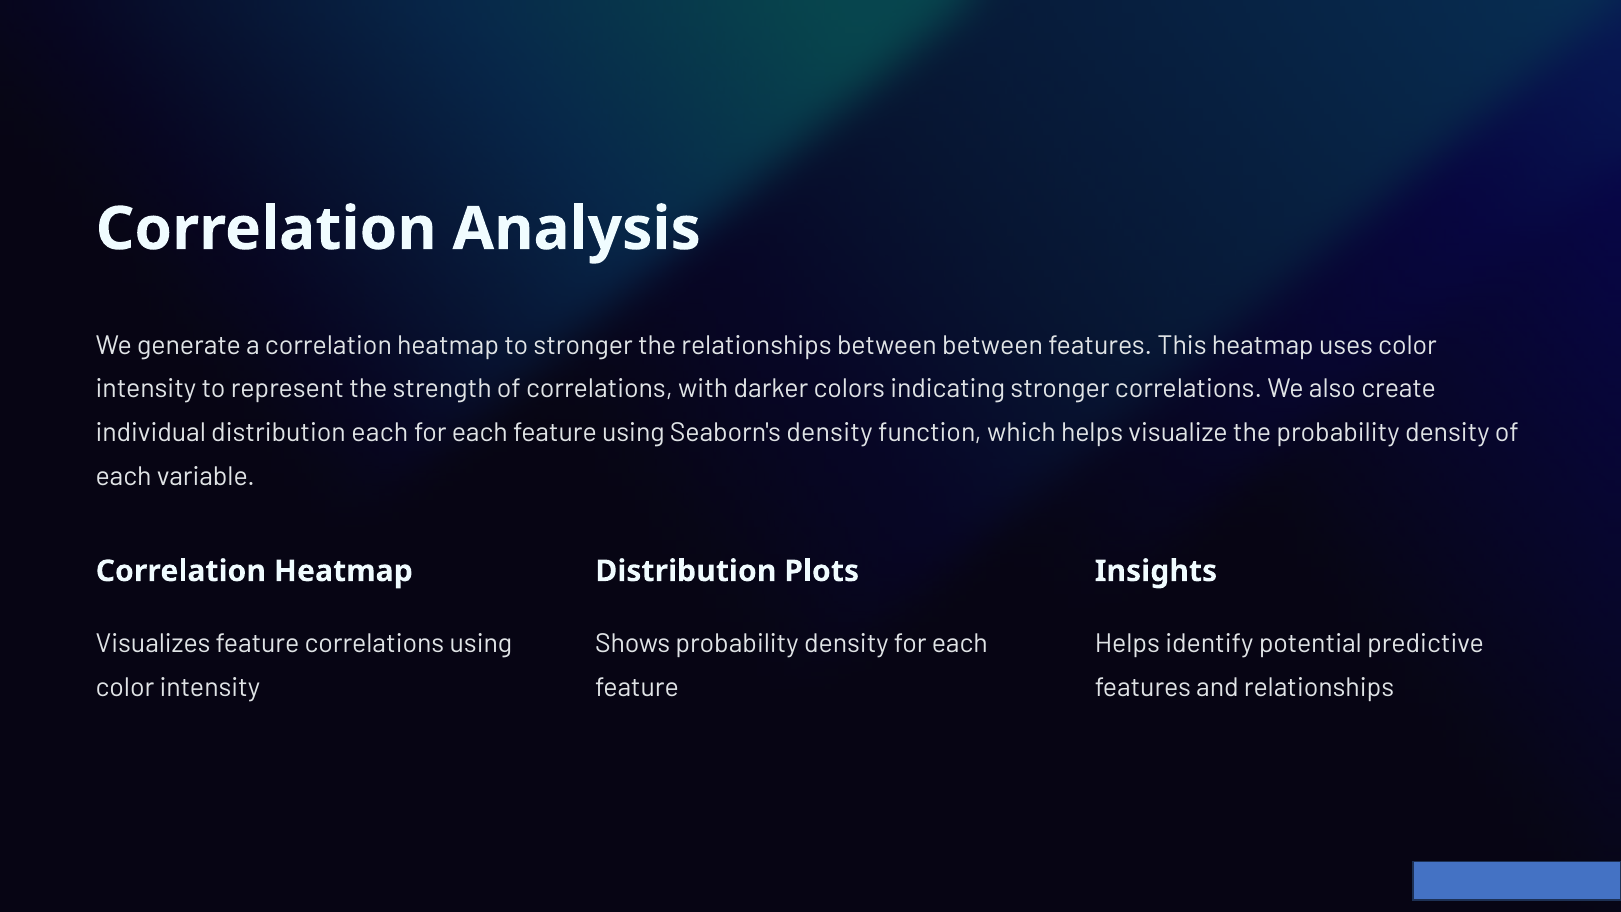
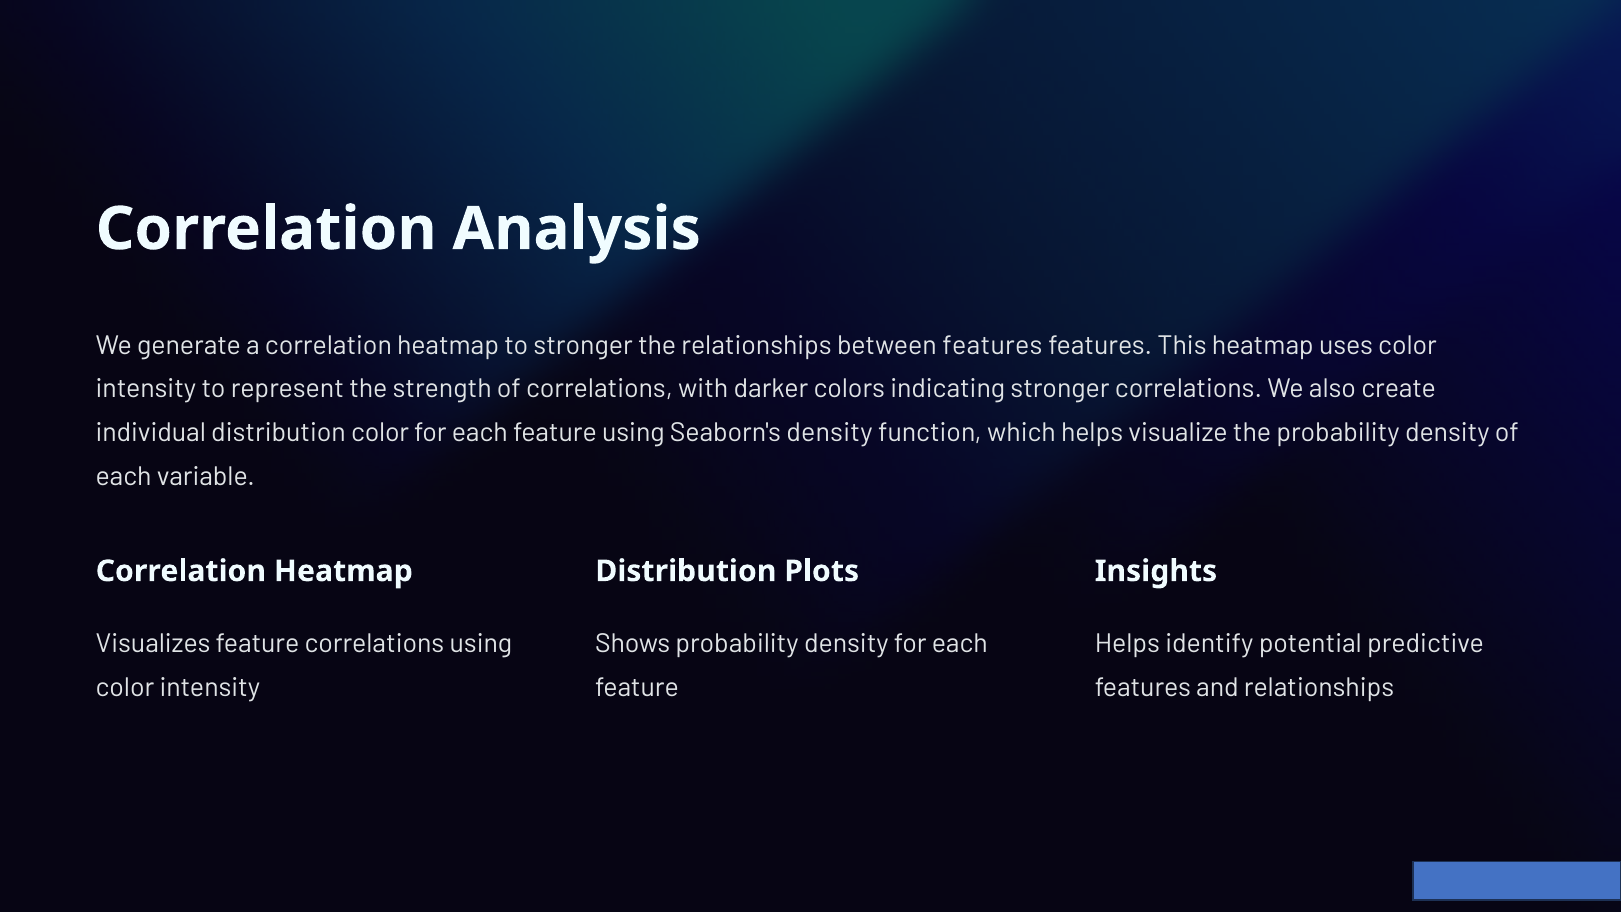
between between: between -> features
distribution each: each -> color
